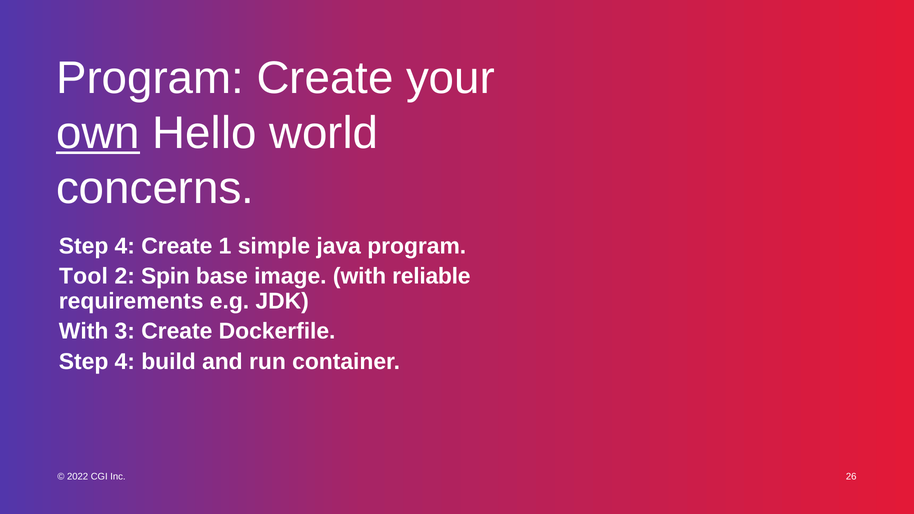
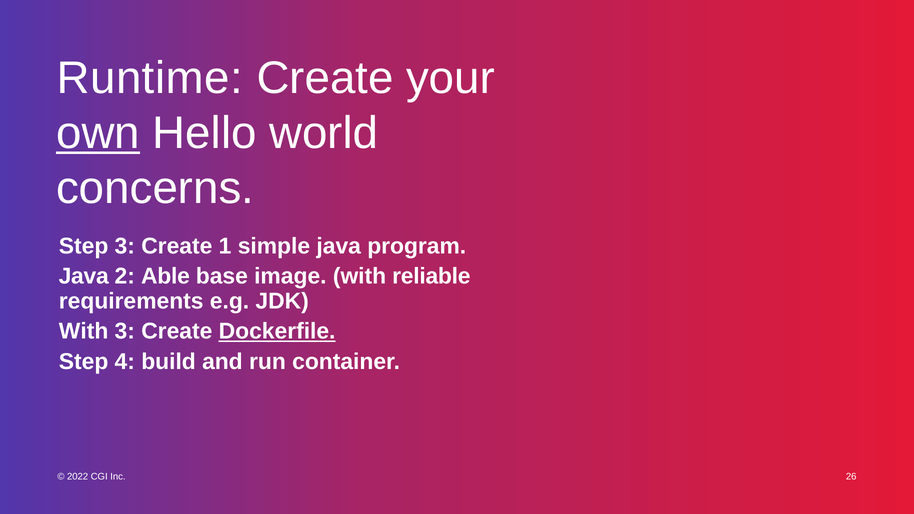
Program at (150, 78): Program -> Runtime
4 at (125, 246): 4 -> 3
Tool at (83, 276): Tool -> Java
Spin: Spin -> Able
Dockerfile underline: none -> present
